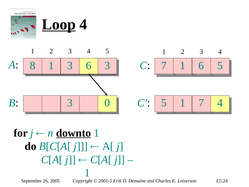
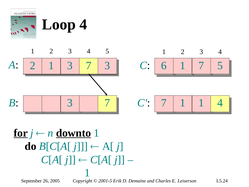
Loop underline: present -> none
A 8: 8 -> 2
1 3 6: 6 -> 7
C 7: 7 -> 6
1 6: 6 -> 7
B 3 0: 0 -> 7
C 5: 5 -> 7
1 7: 7 -> 1
for underline: none -> present
